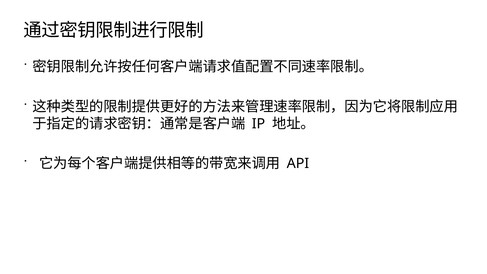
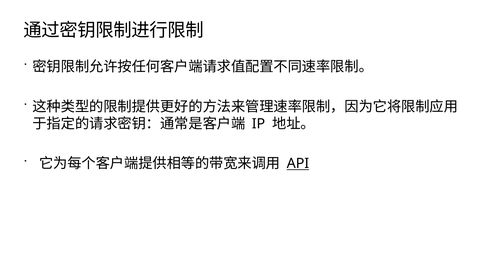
API underline: none -> present
